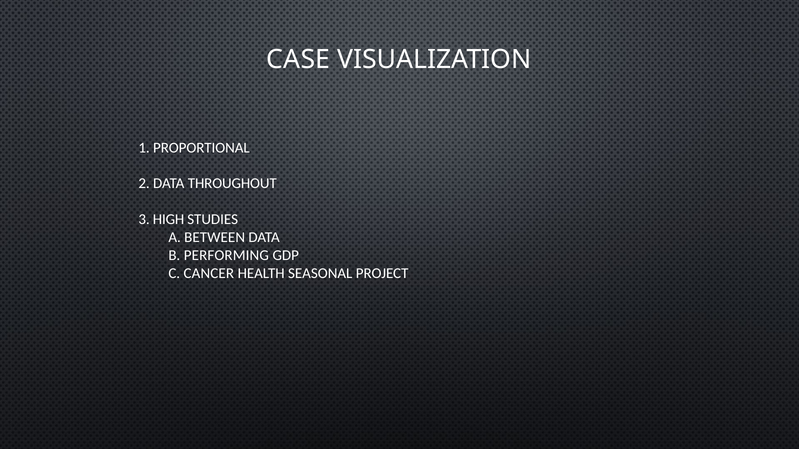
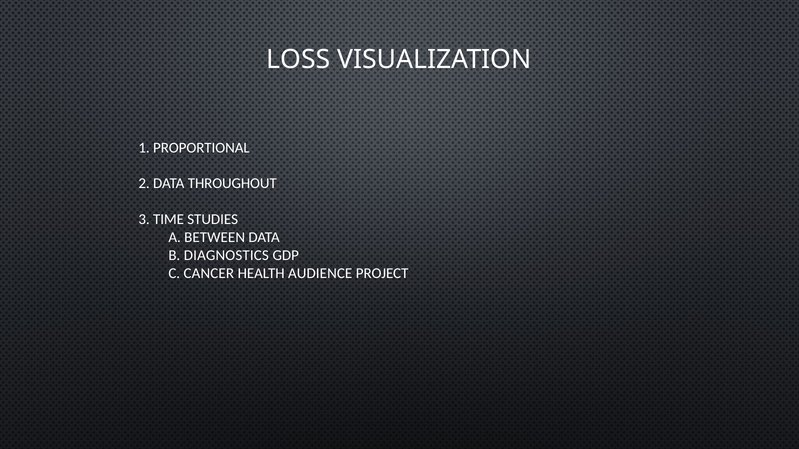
CASE: CASE -> LOSS
HIGH: HIGH -> TIME
PERFORMING: PERFORMING -> DIAGNOSTICS
SEASONAL: SEASONAL -> AUDIENCE
